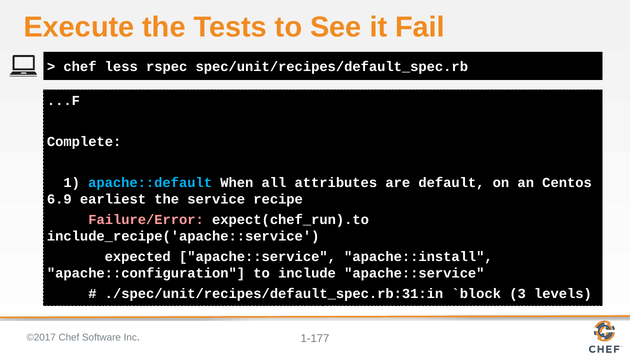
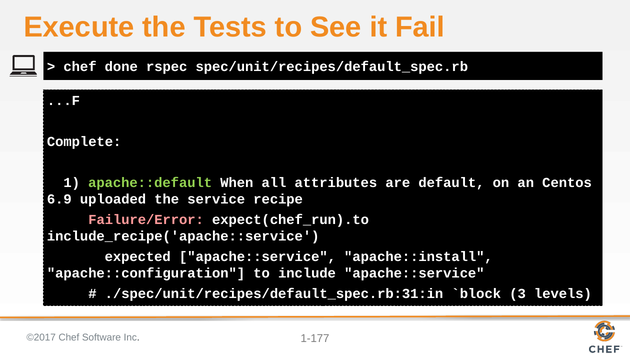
less: less -> done
apache::default colour: light blue -> light green
earliest: earliest -> uploaded
